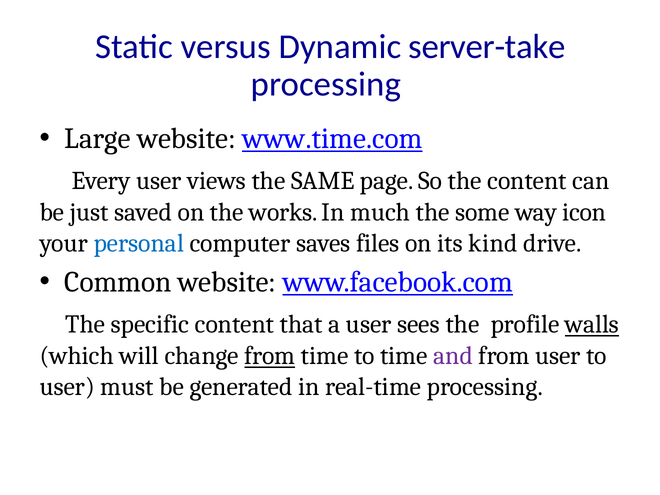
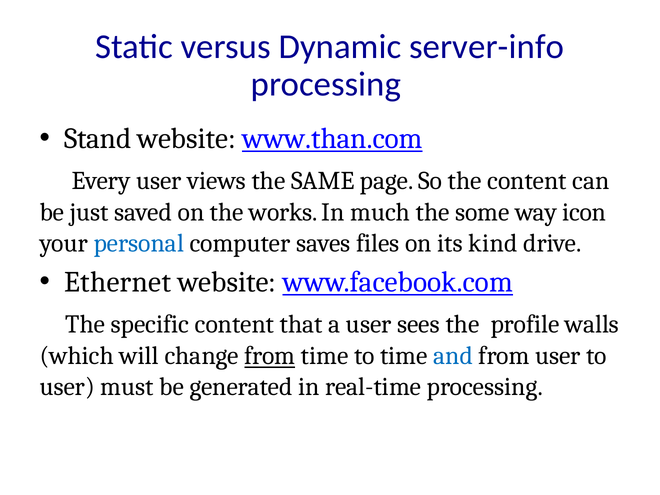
server-take: server-take -> server-info
Large: Large -> Stand
www.time.com: www.time.com -> www.than.com
Common: Common -> Ethernet
walls underline: present -> none
and colour: purple -> blue
